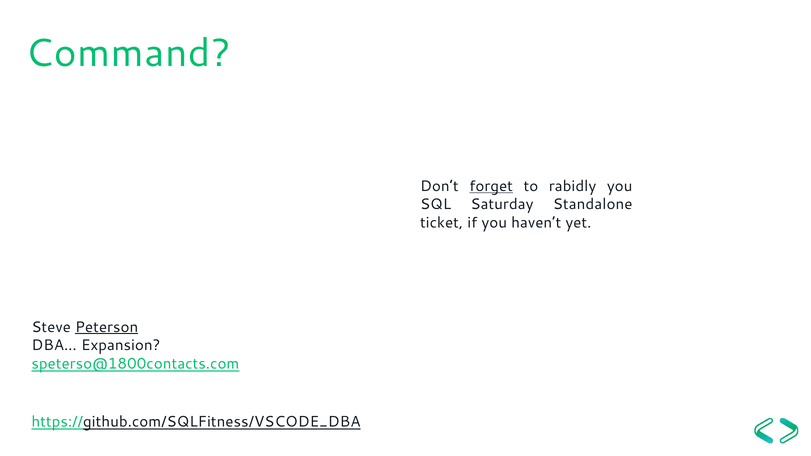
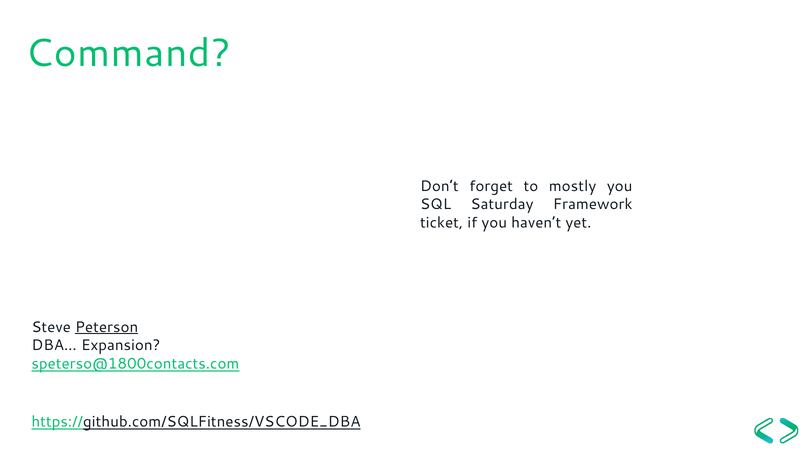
forget underline: present -> none
rabidly: rabidly -> mostly
Standalone: Standalone -> Framework
